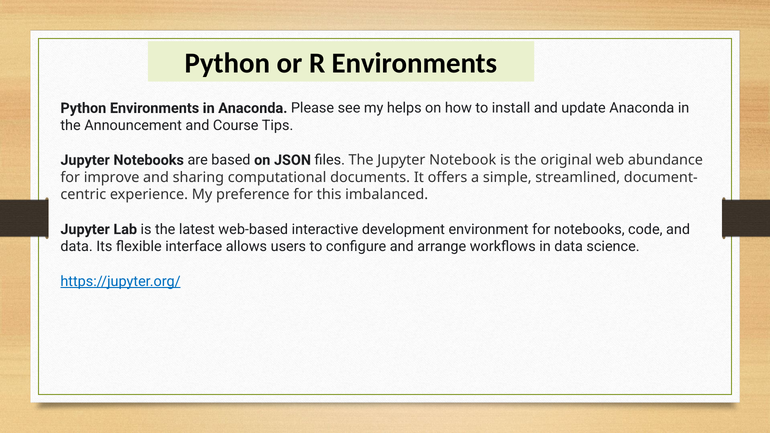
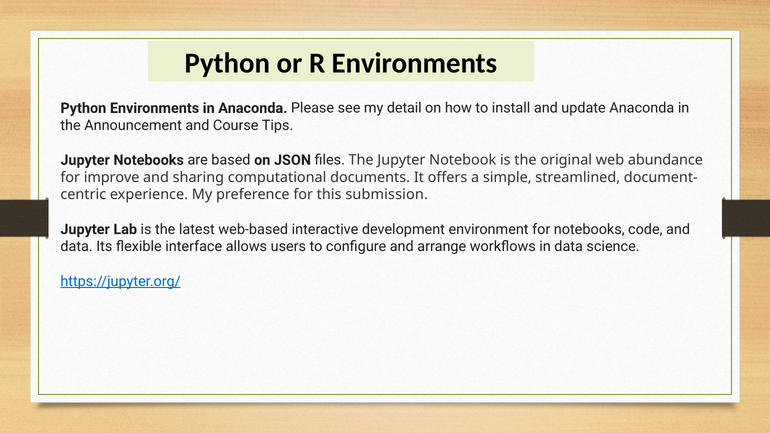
helps: helps -> detail
imbalanced: imbalanced -> submission
